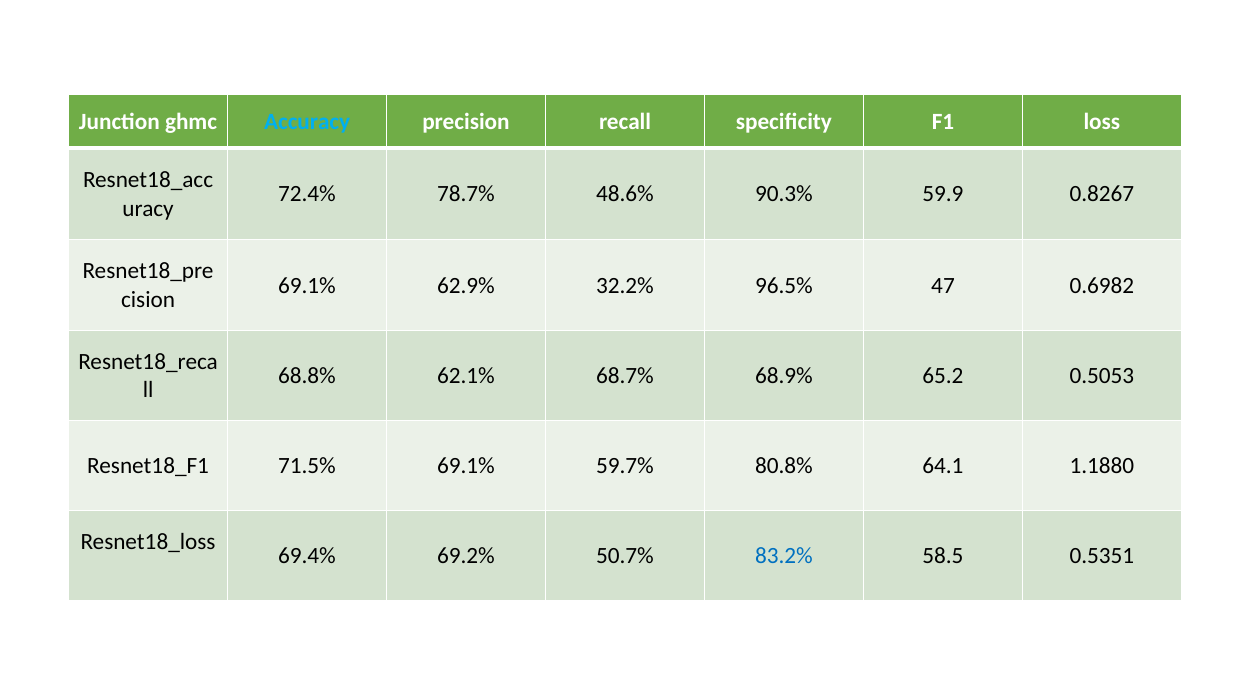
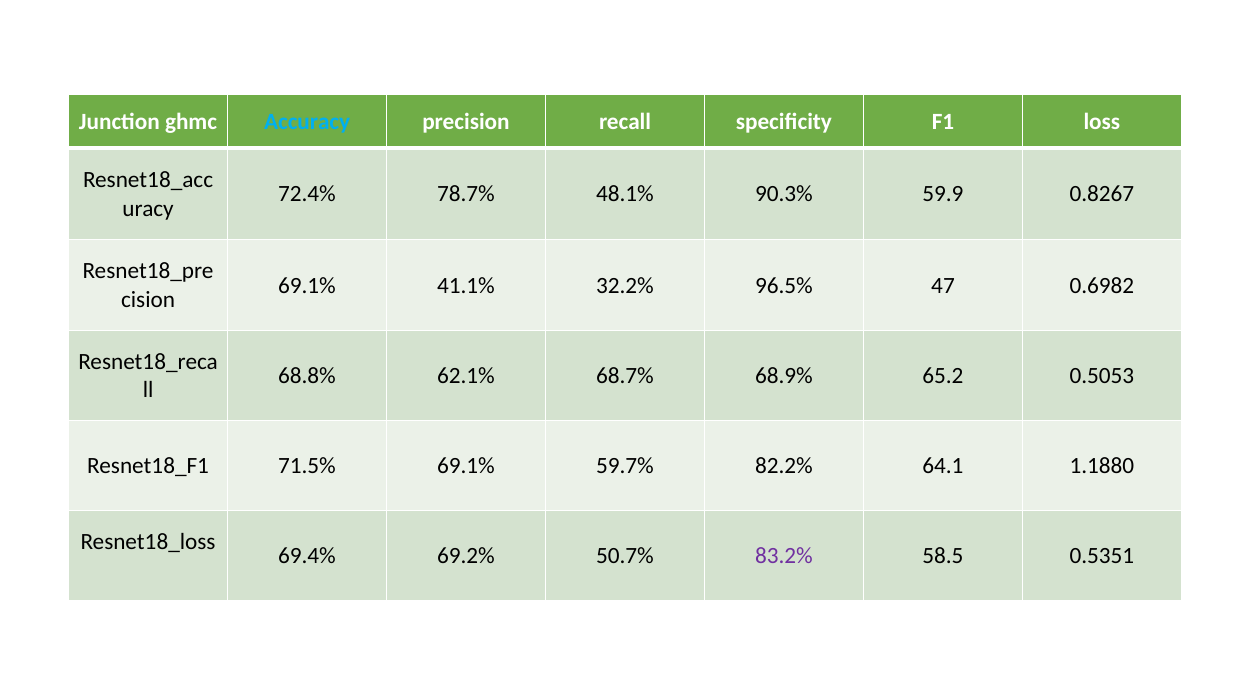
48.6%: 48.6% -> 48.1%
62.9%: 62.9% -> 41.1%
80.8%: 80.8% -> 82.2%
83.2% colour: blue -> purple
